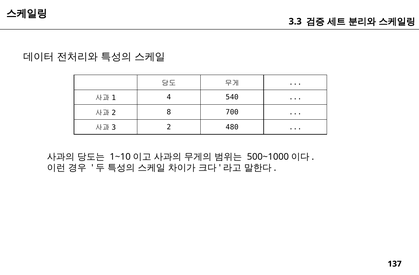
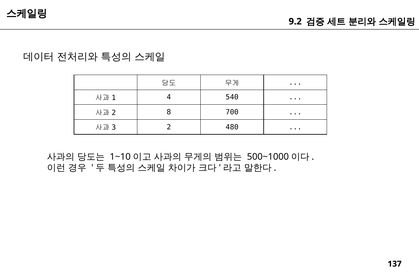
3.3: 3.3 -> 9.2
